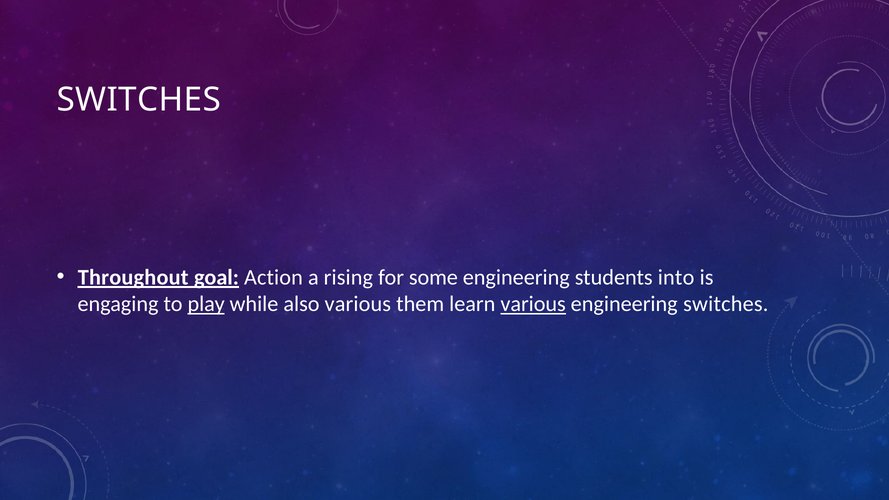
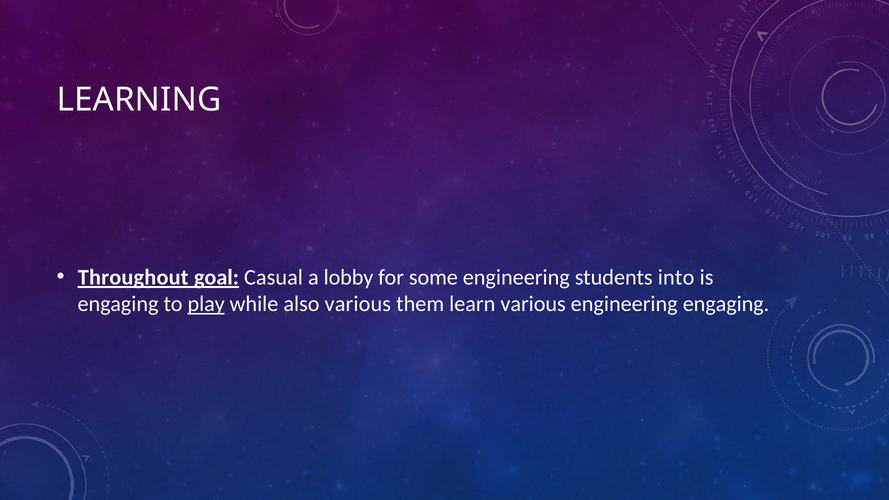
SWITCHES at (139, 100): SWITCHES -> LEARNING
Action: Action -> Casual
rising: rising -> lobby
various at (533, 304) underline: present -> none
engineering switches: switches -> engaging
